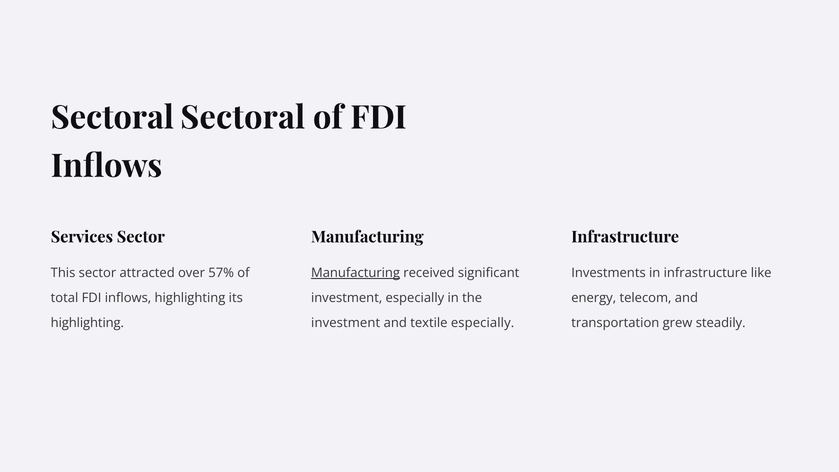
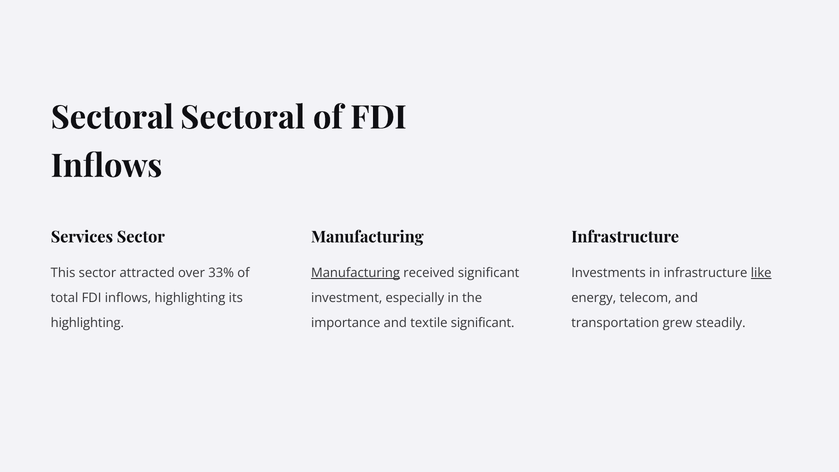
57%: 57% -> 33%
like underline: none -> present
investment at (346, 323): investment -> importance
textile especially: especially -> significant
